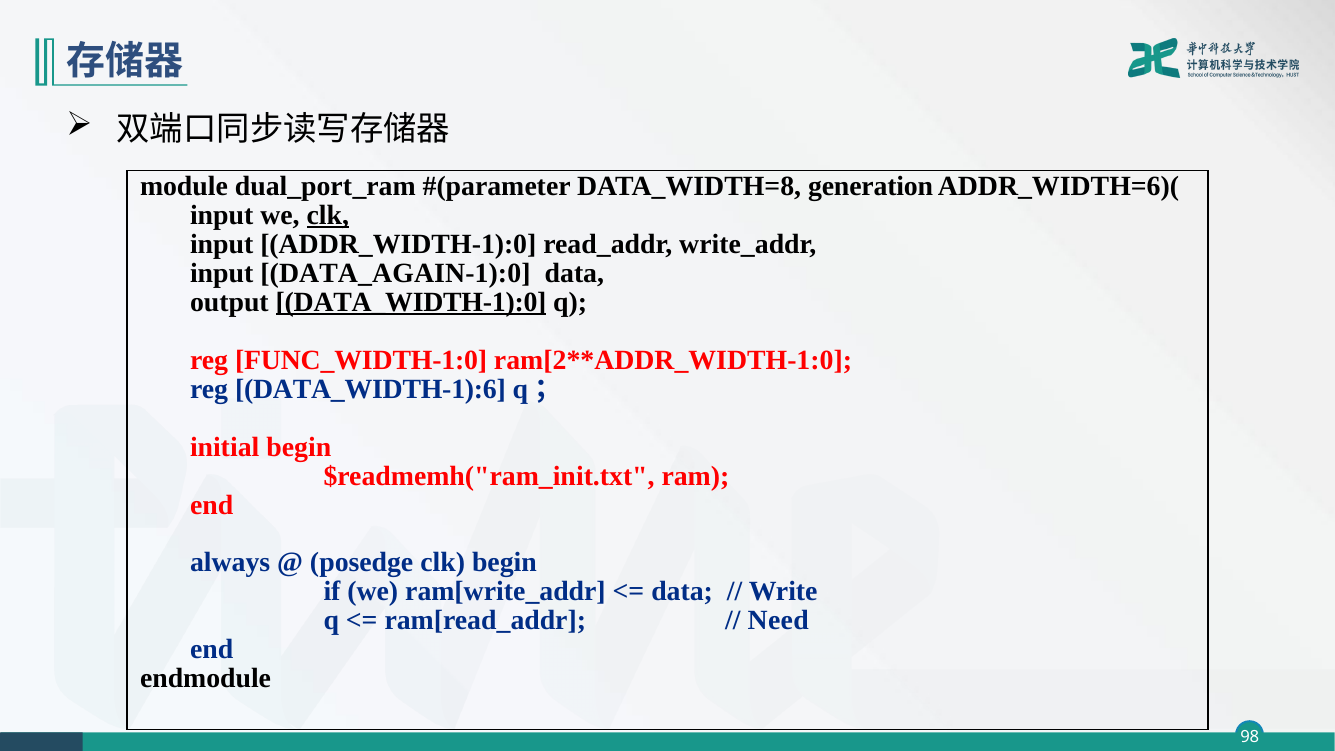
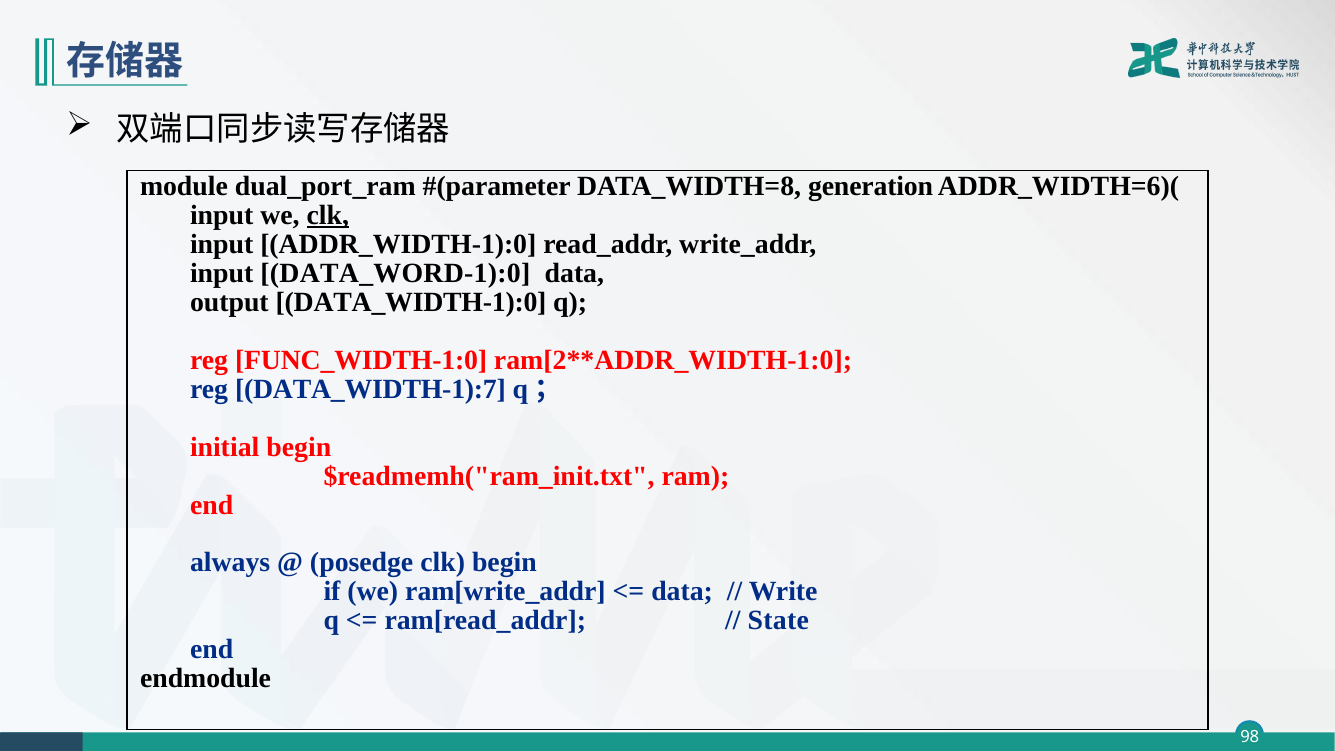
DATA_AGAIN-1):0: DATA_AGAIN-1):0 -> DATA_WORD-1):0
DATA_WIDTH-1):0 underline: present -> none
DATA_WIDTH-1):6: DATA_WIDTH-1):6 -> DATA_WIDTH-1):7
Need: Need -> State
